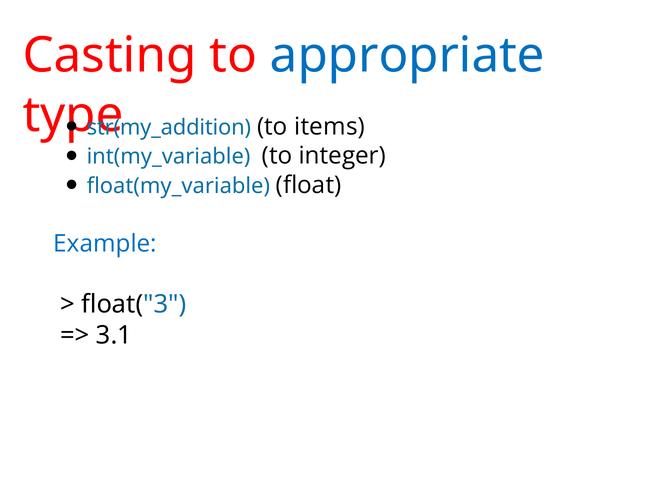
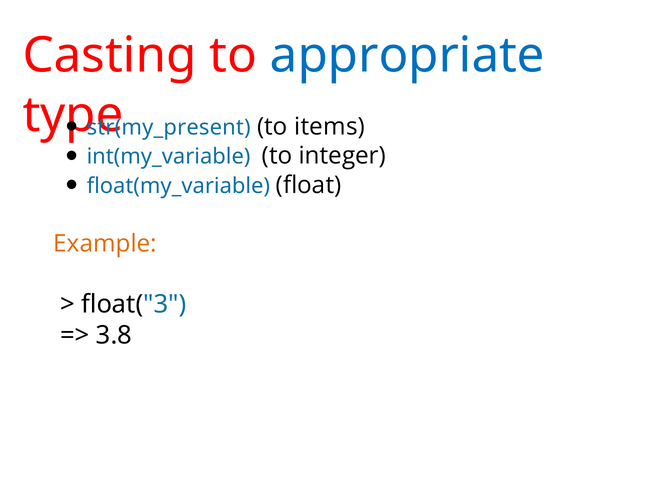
str(my_addition: str(my_addition -> str(my_present
Example colour: blue -> orange
3.1: 3.1 -> 3.8
